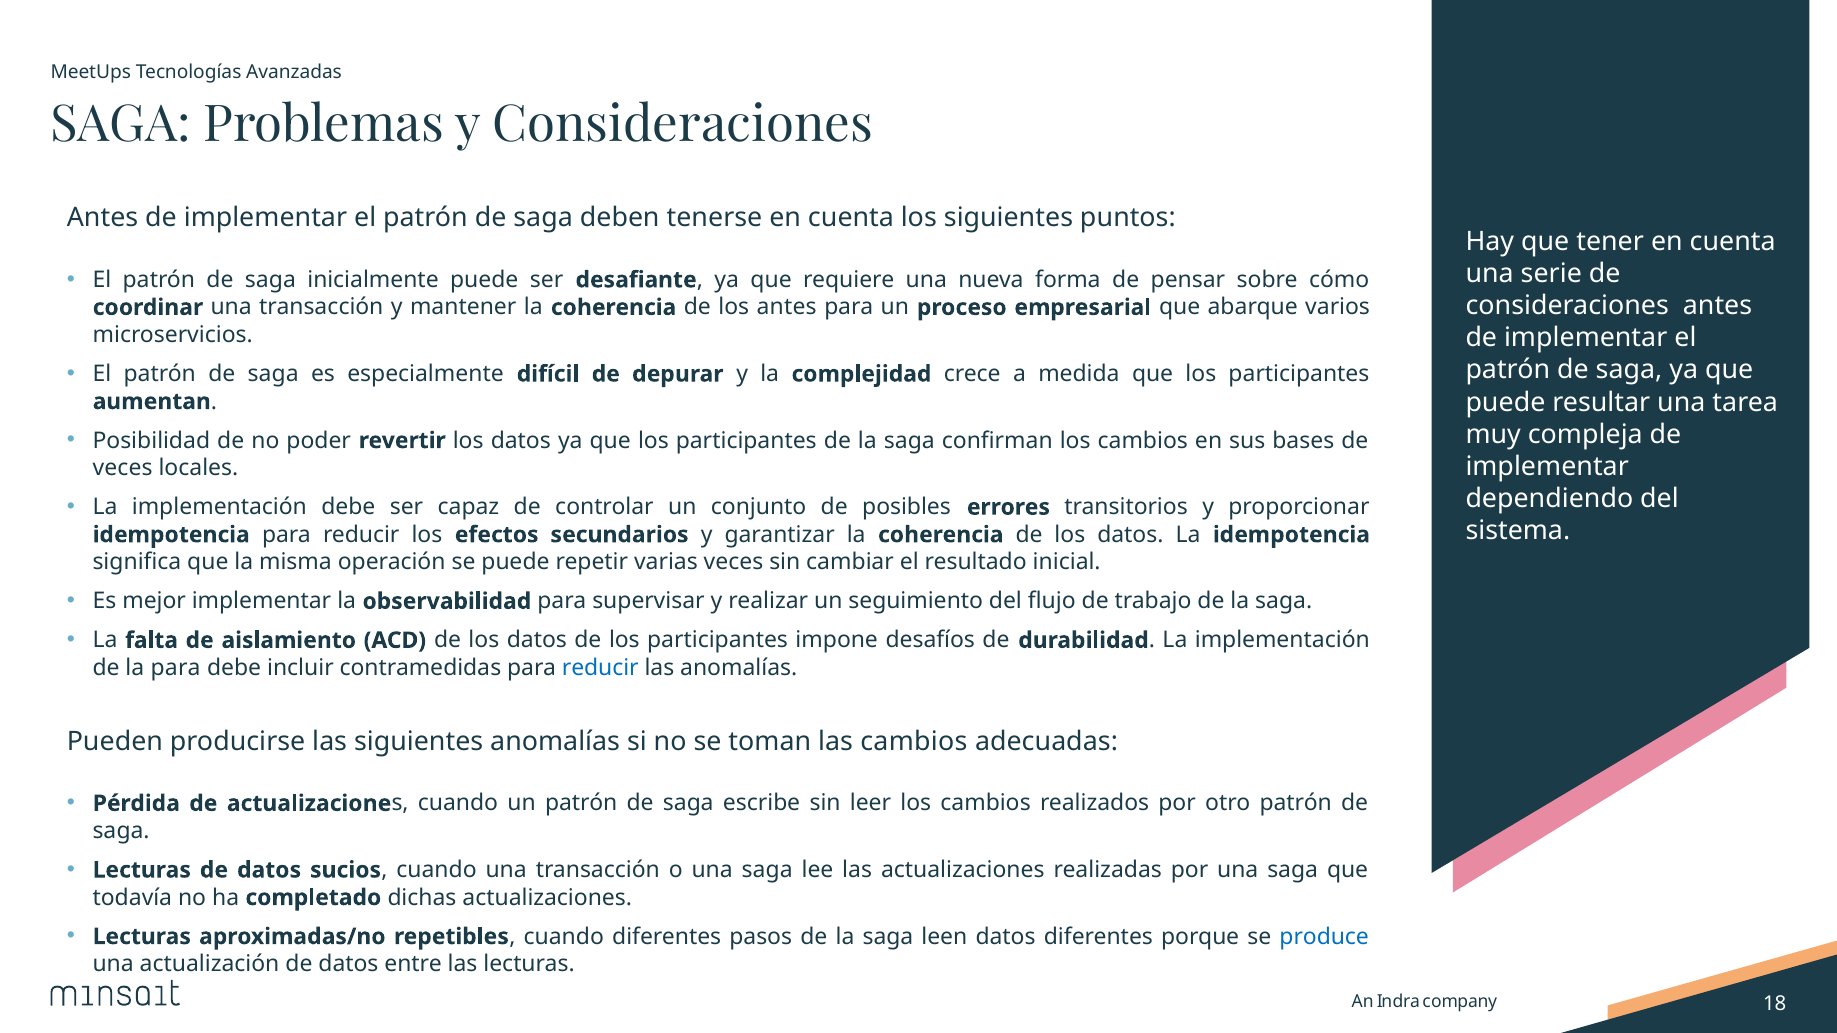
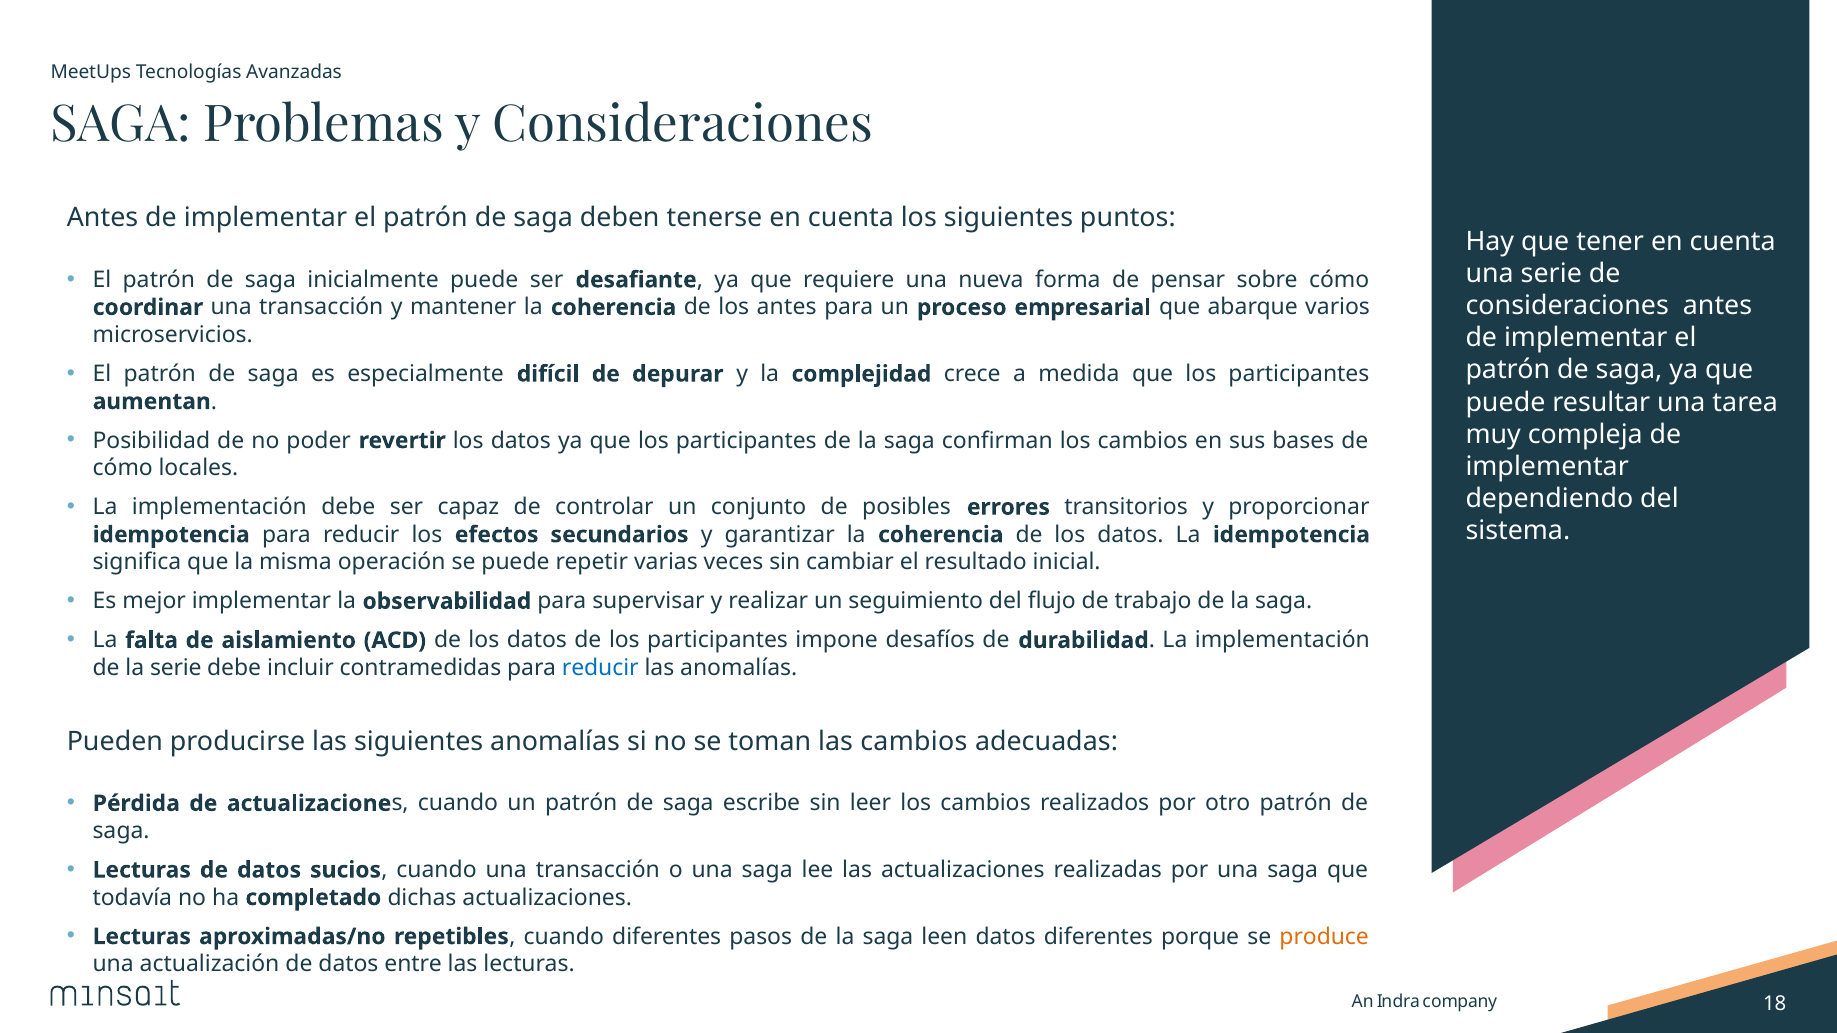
veces at (123, 468): veces -> cómo
la para: para -> serie
produce colour: blue -> orange
